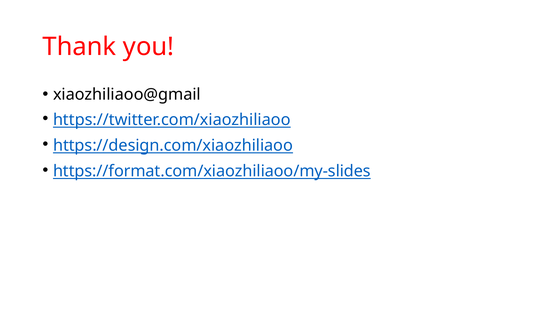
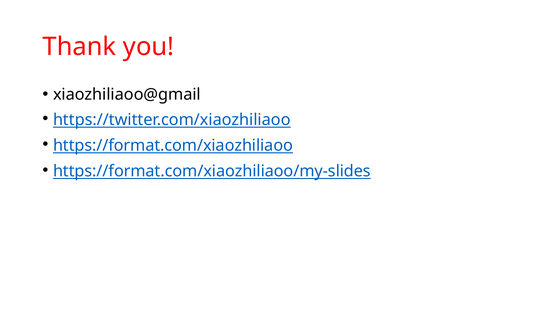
https://design.com/xiaozhiliaoo: https://design.com/xiaozhiliaoo -> https://format.com/xiaozhiliaoo
